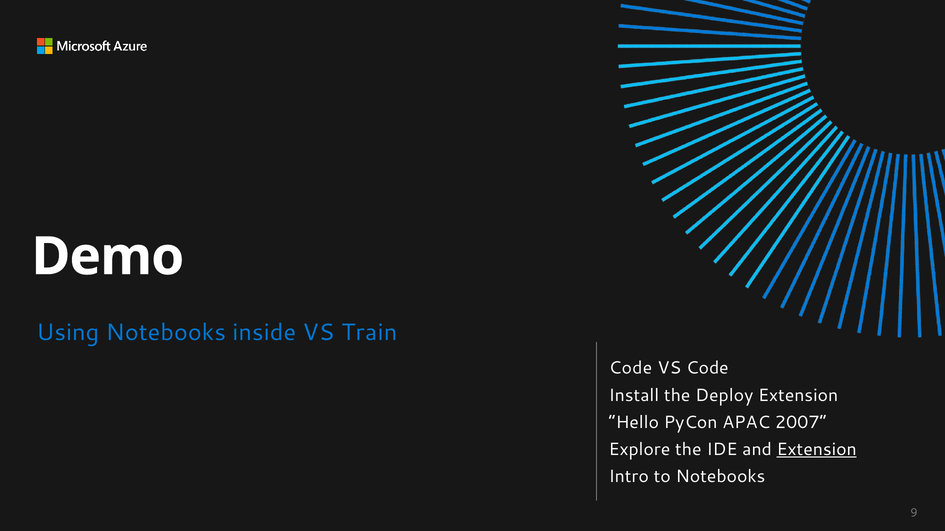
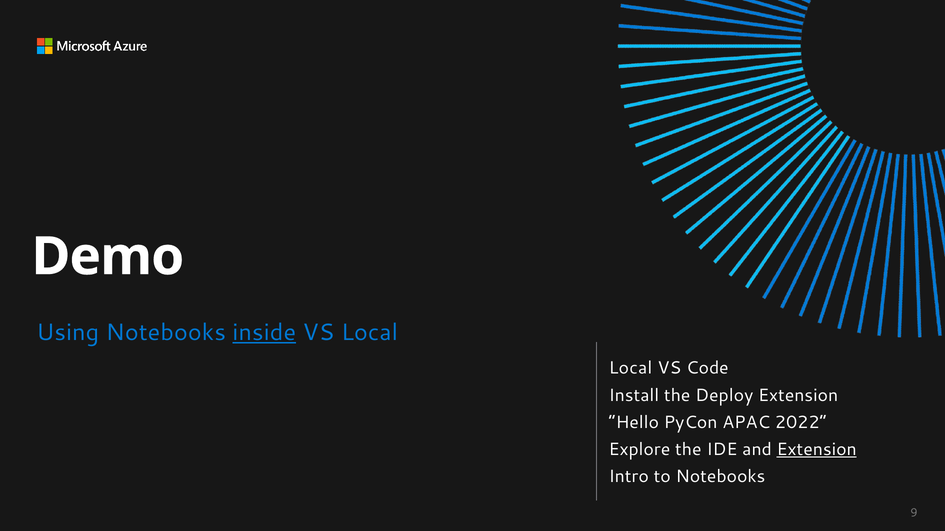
inside underline: none -> present
VS Train: Train -> Local
Code at (631, 368): Code -> Local
2007: 2007 -> 2022
